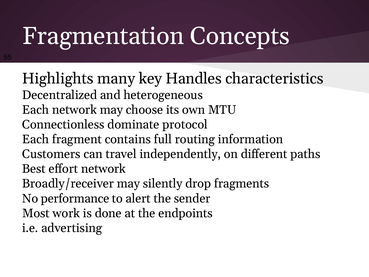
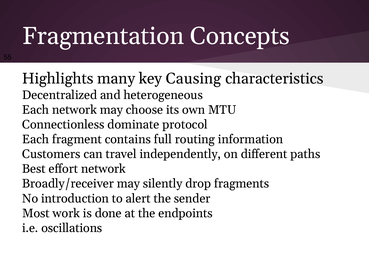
Handles: Handles -> Causing
performance: performance -> introduction
advertising: advertising -> oscillations
